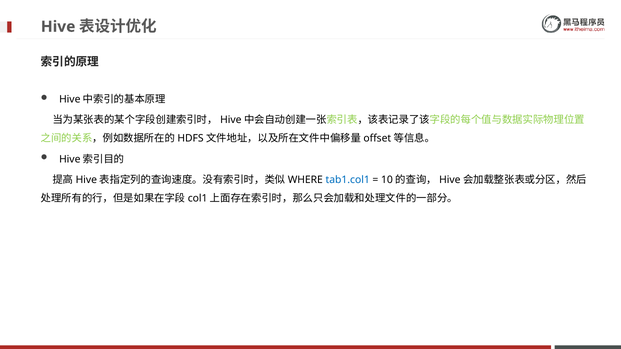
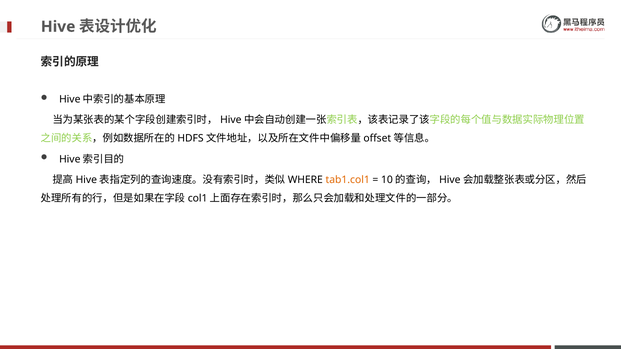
tab1.col1 colour: blue -> orange
